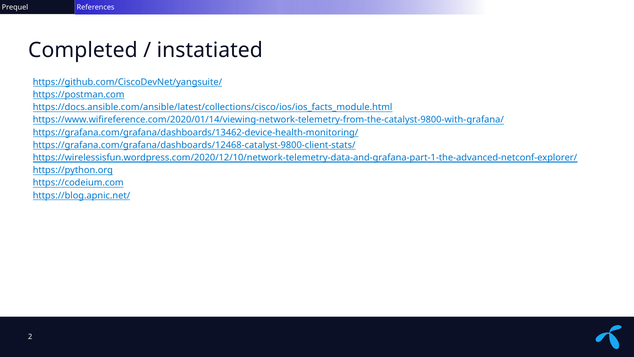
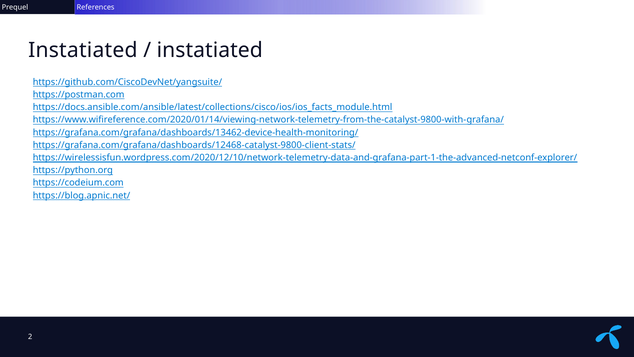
Completed at (83, 50): Completed -> Instatiated
